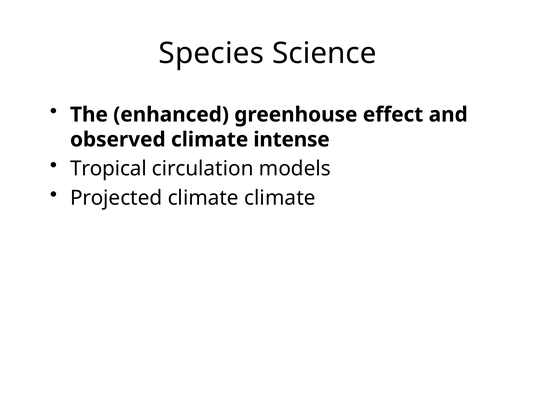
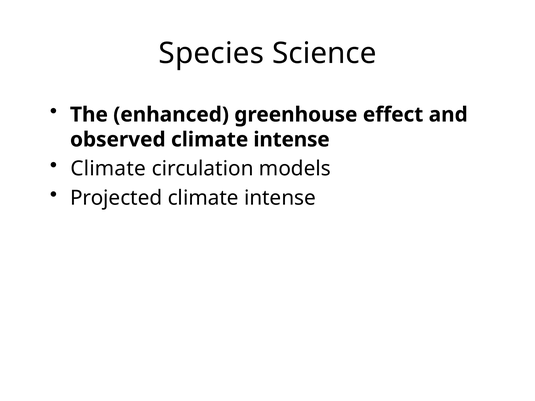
Tropical at (108, 169): Tropical -> Climate
Projected climate climate: climate -> intense
